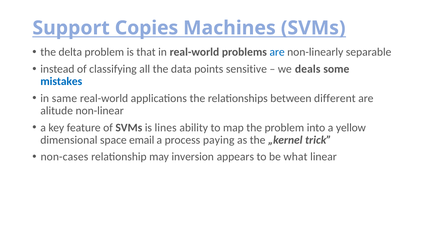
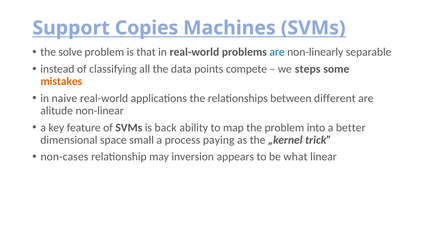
delta: delta -> solve
sensitive: sensitive -> compete
deals: deals -> steps
mistakes colour: blue -> orange
same: same -> naive
lines: lines -> back
yellow: yellow -> better
email: email -> small
